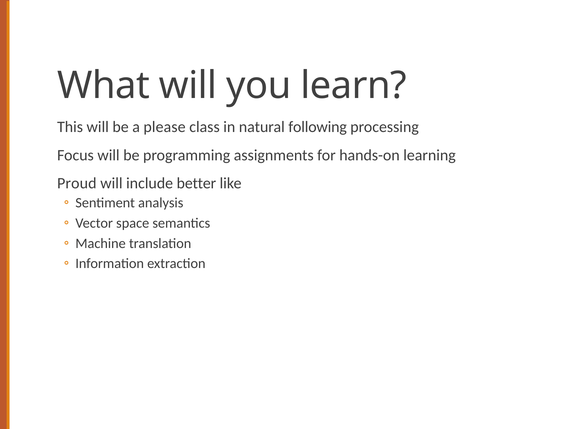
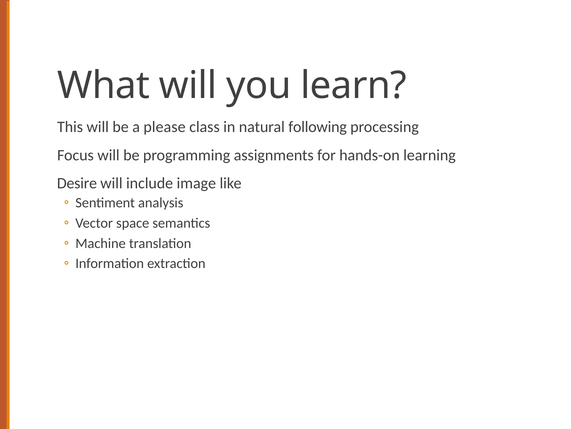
Proud: Proud -> Desire
better: better -> image
